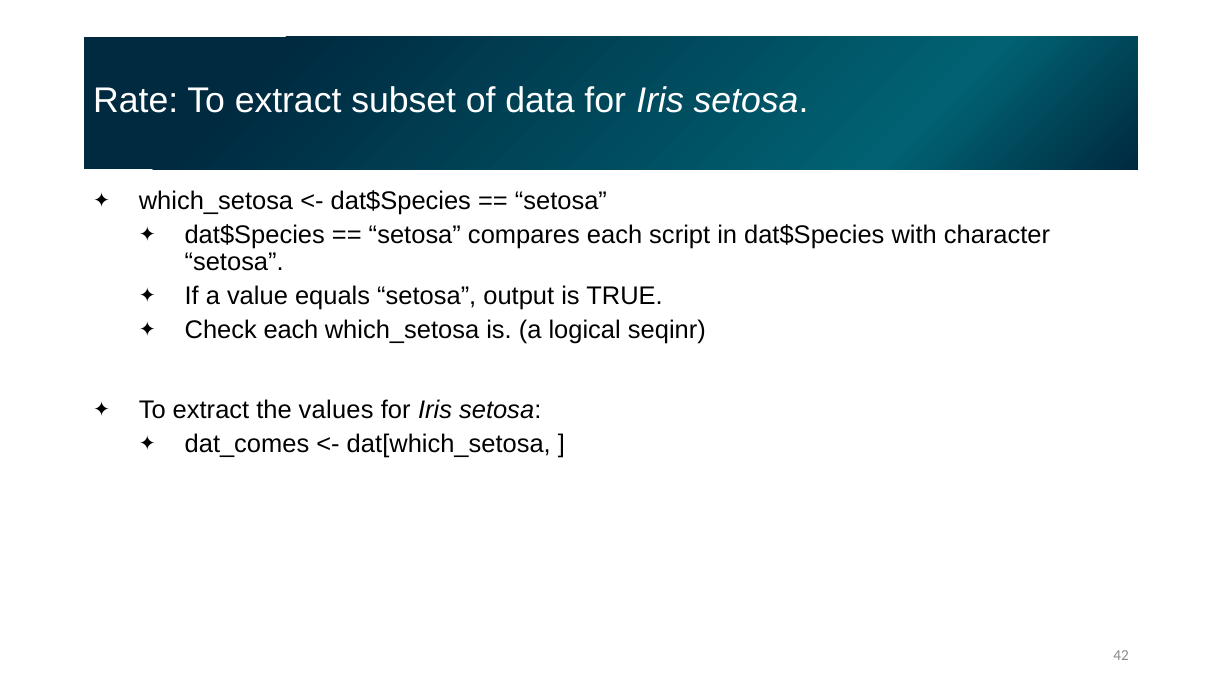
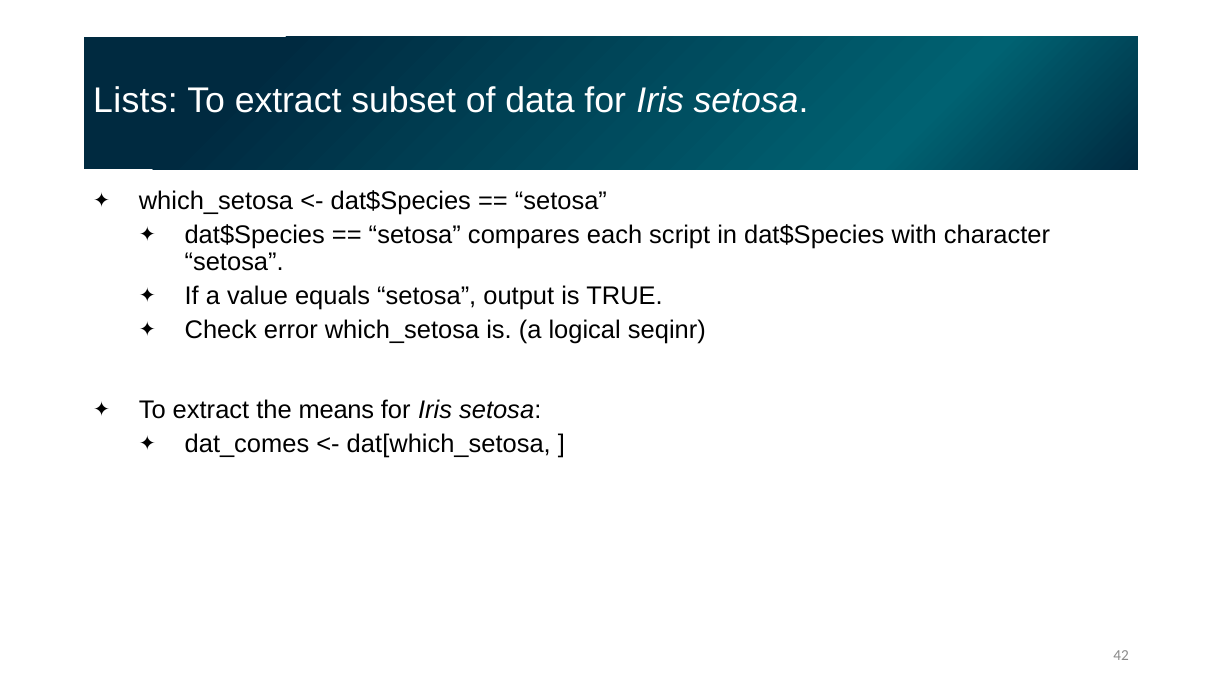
Rate: Rate -> Lists
Check each: each -> error
values: values -> means
